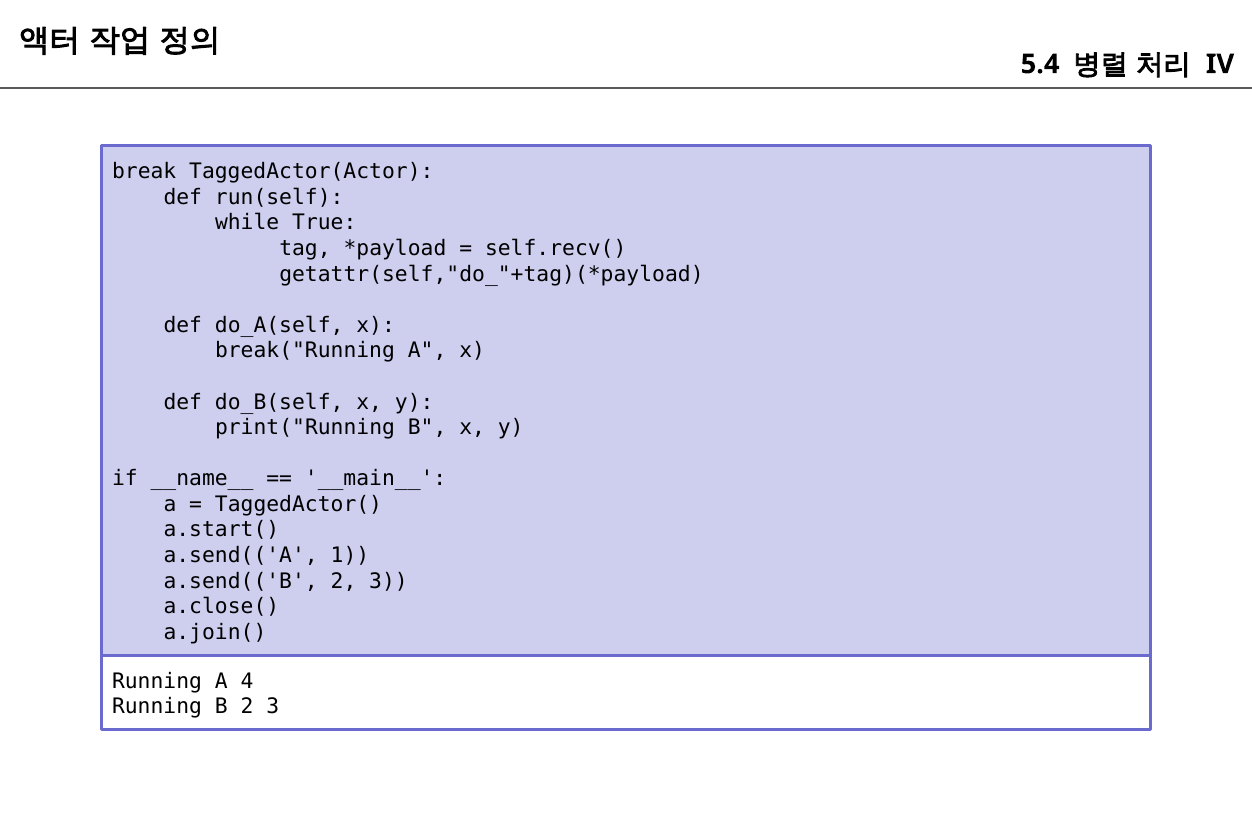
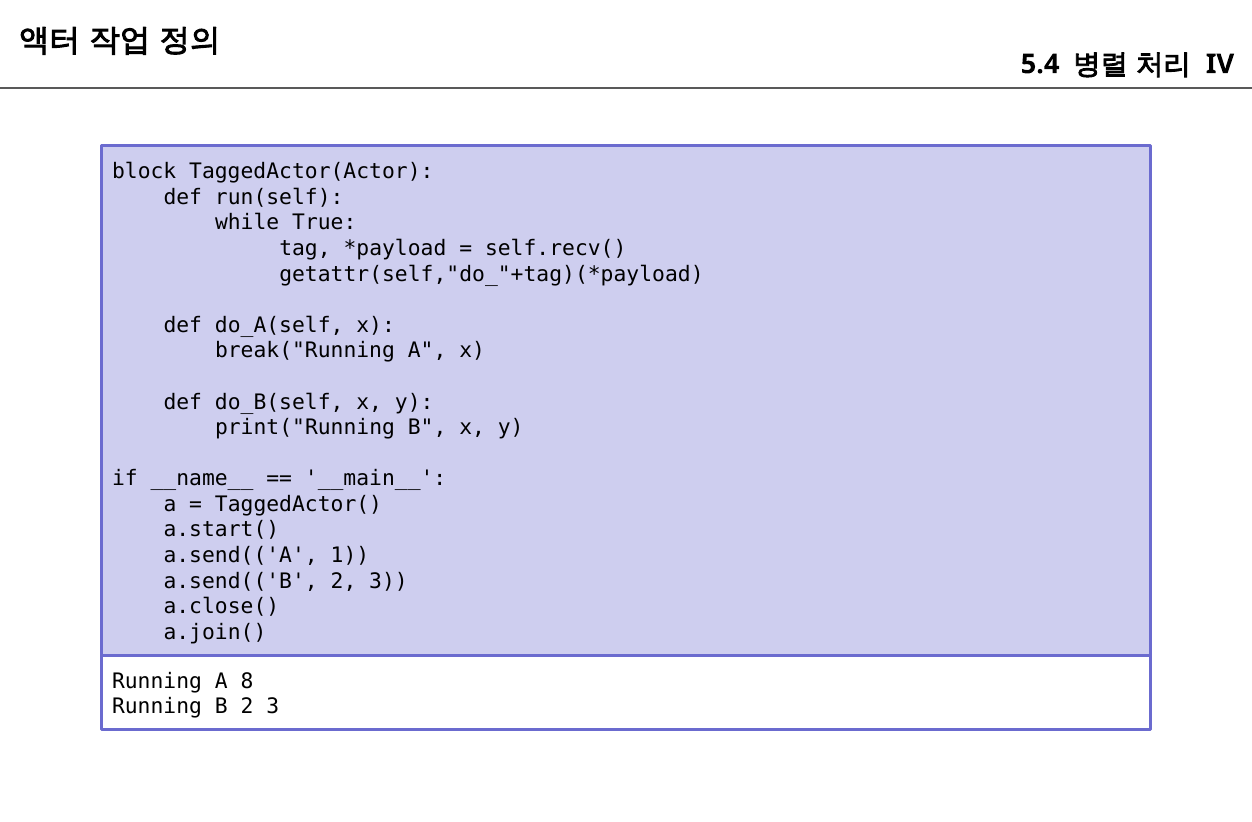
break: break -> block
4: 4 -> 8
